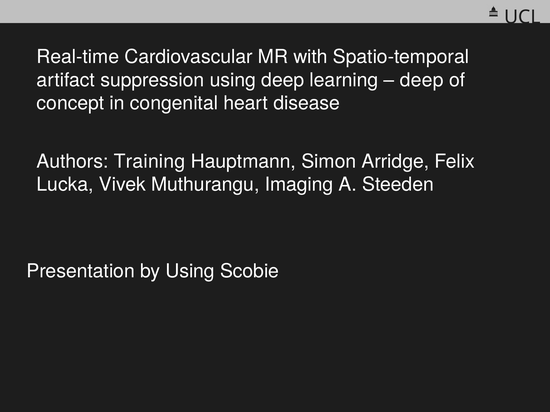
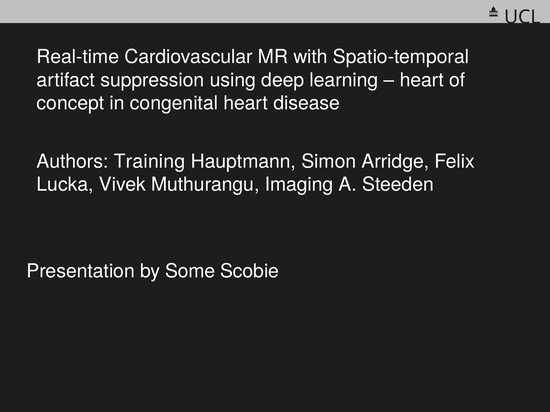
deep at (422, 80): deep -> heart
by Using: Using -> Some
